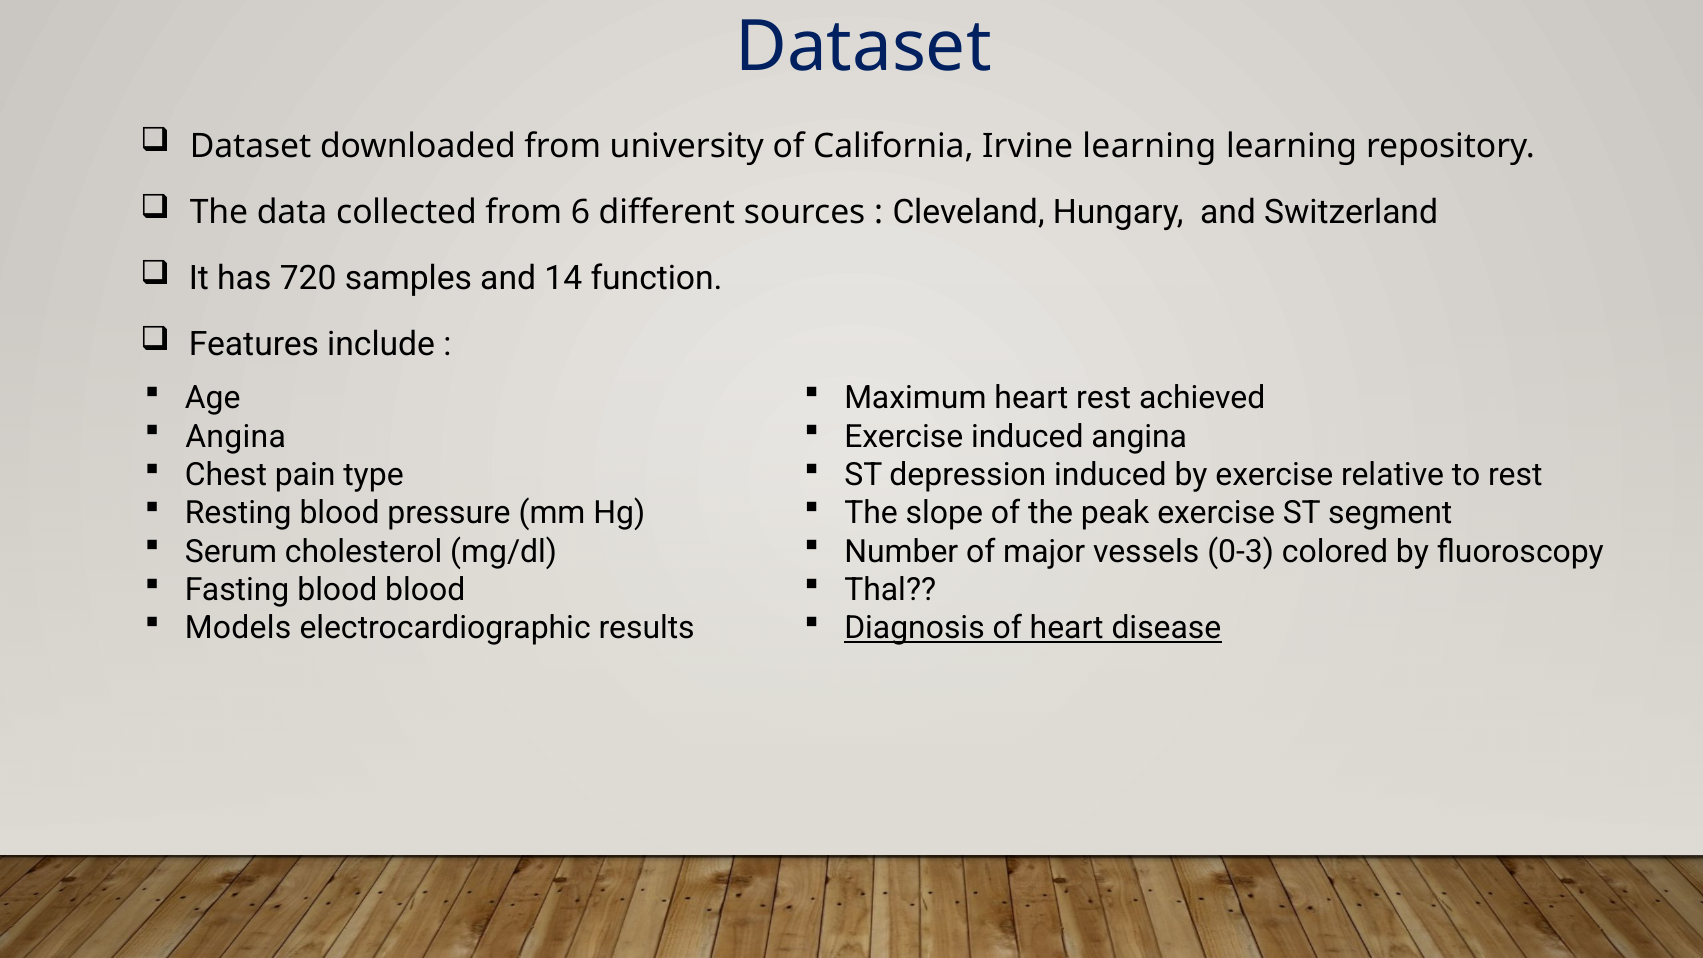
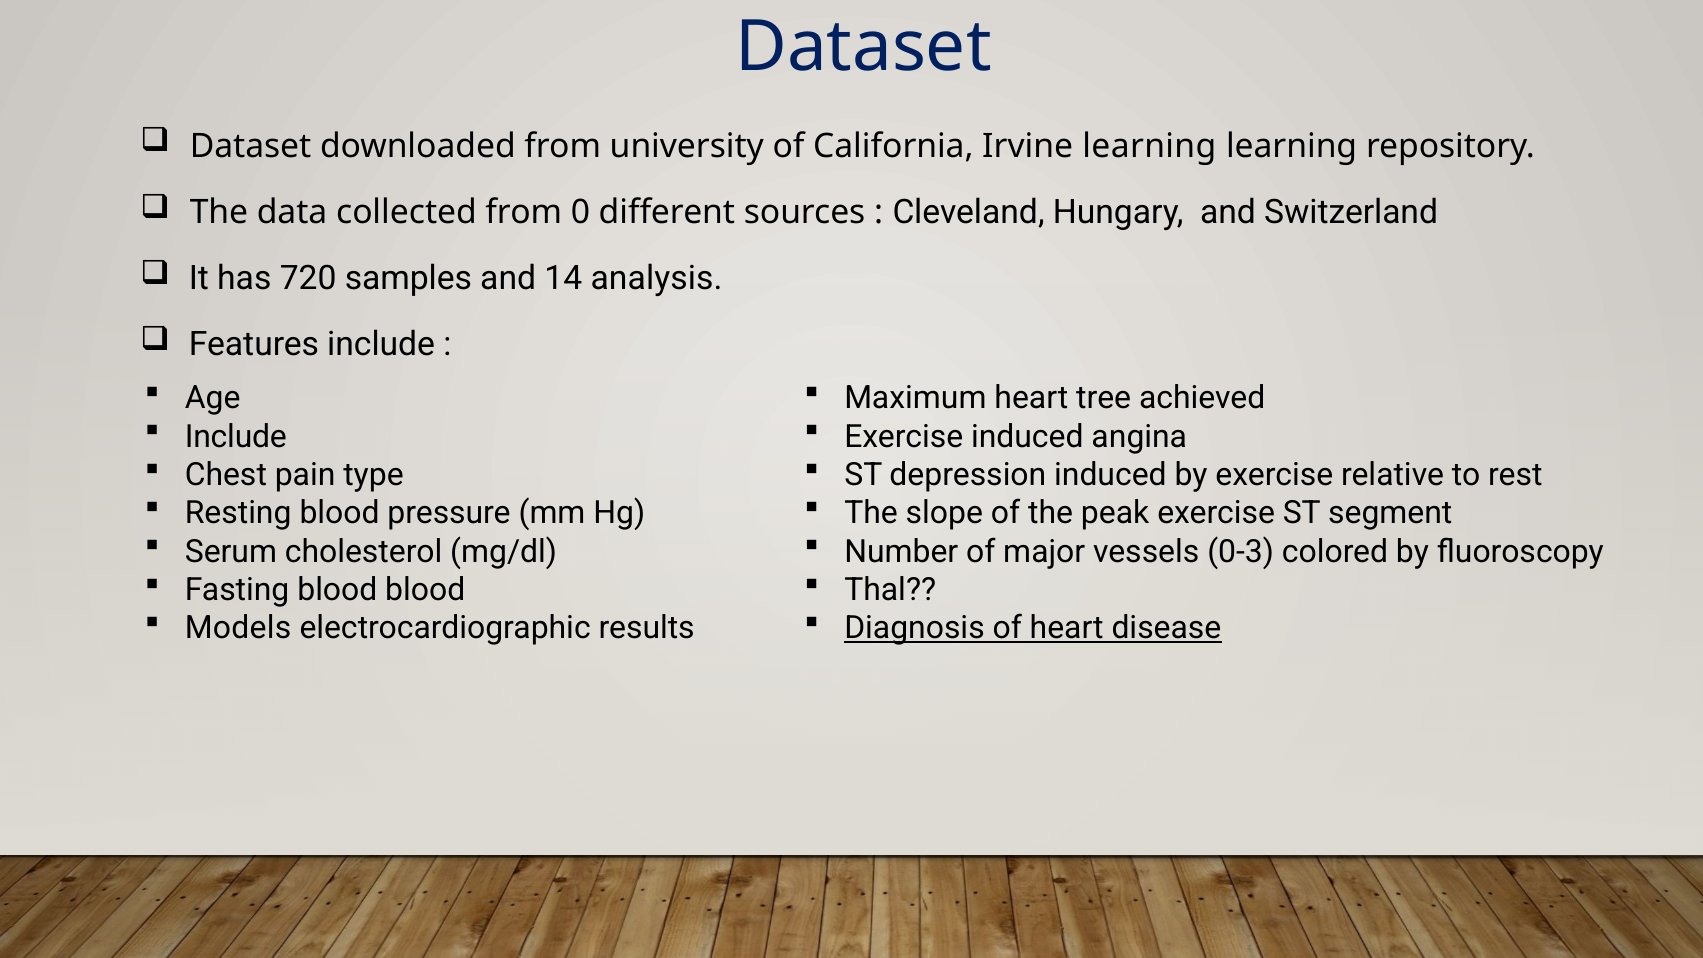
6: 6 -> 0
function: function -> analysis
heart rest: rest -> tree
Angina at (236, 437): Angina -> Include
